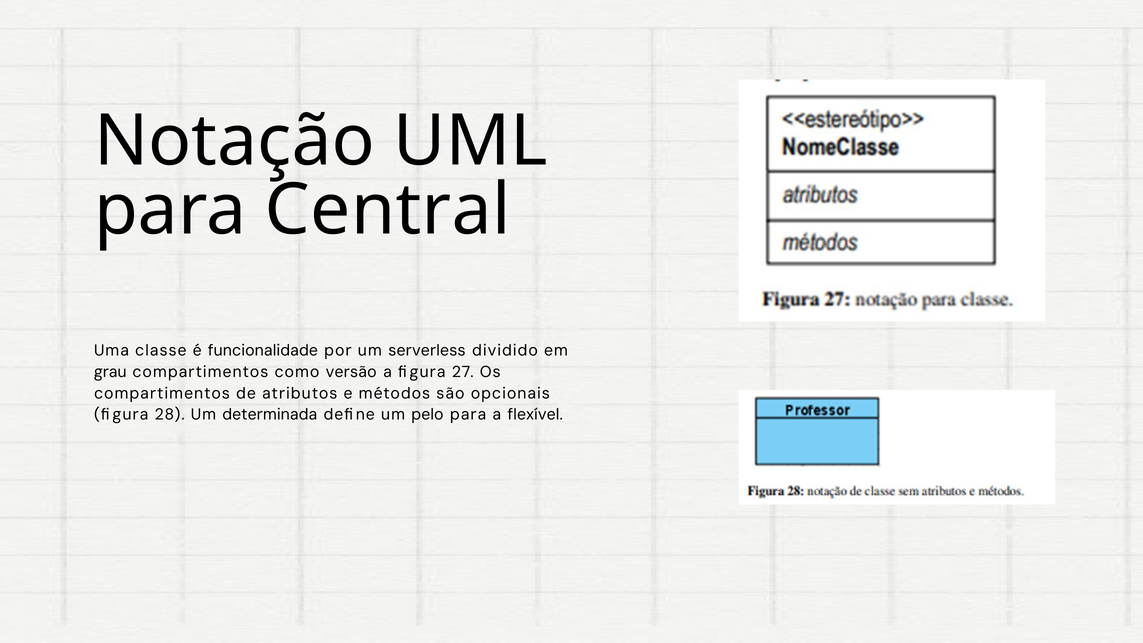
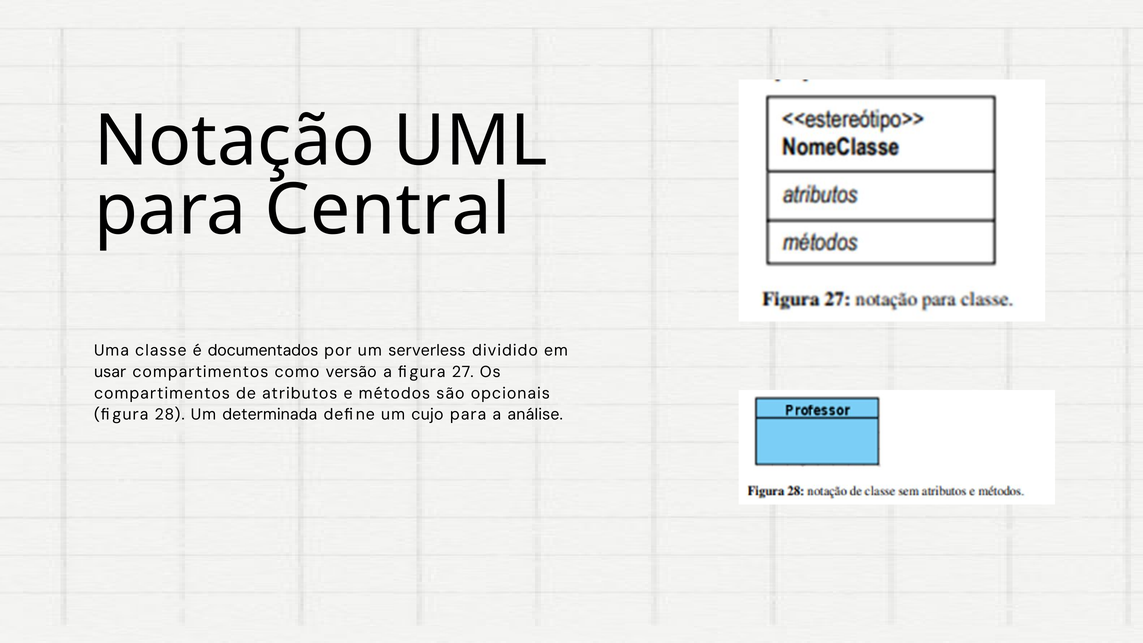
funcionalidade: funcionalidade -> documentados
grau: grau -> usar
pelo: pelo -> cujo
flexível: flexível -> análise
